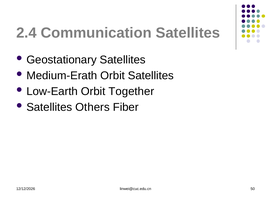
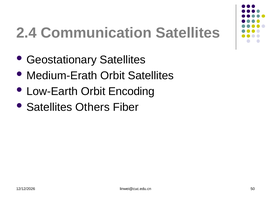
Together: Together -> Encoding
